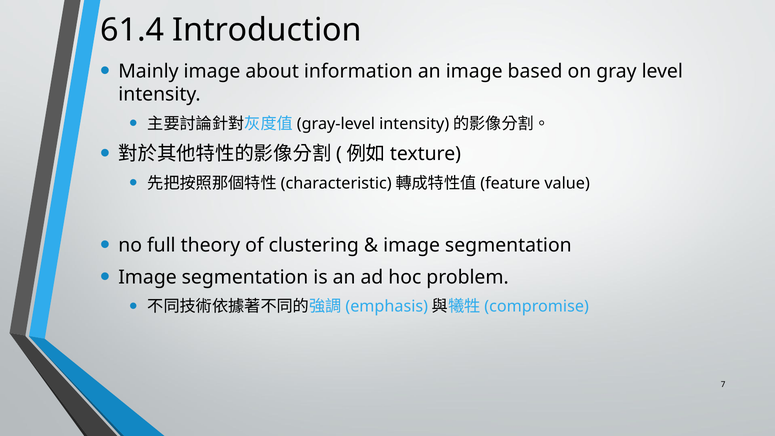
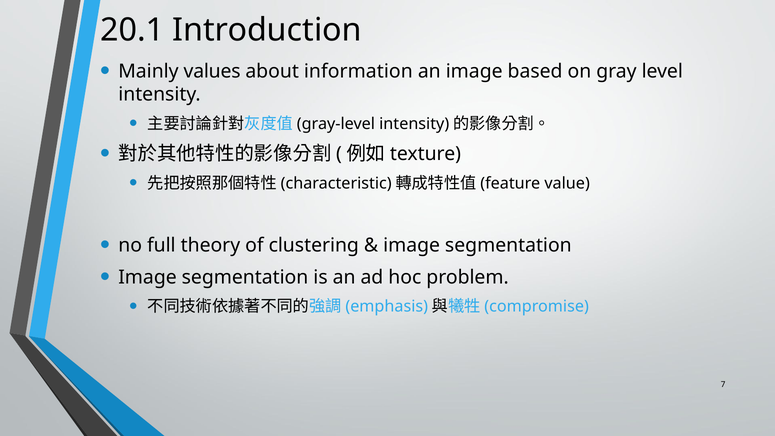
61.4: 61.4 -> 20.1
Mainly image: image -> values
